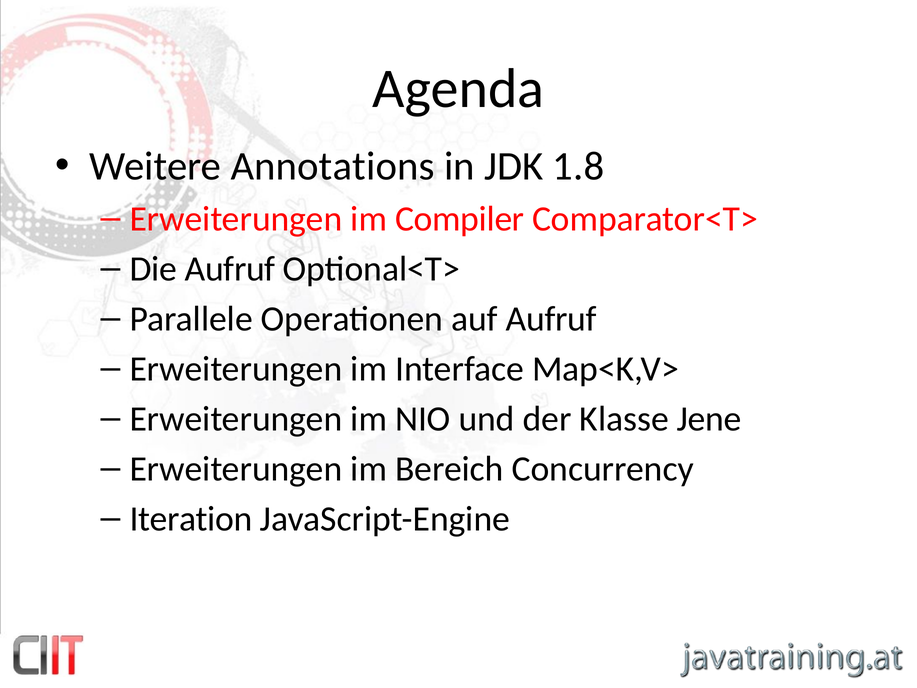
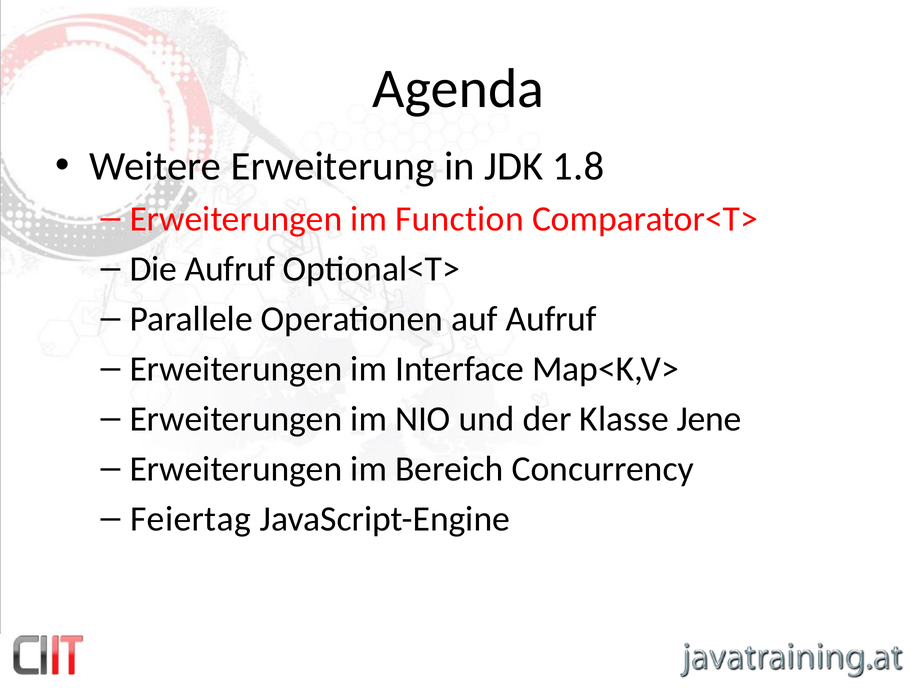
Annotations: Annotations -> Erweiterung
Compiler: Compiler -> Function
Iteration: Iteration -> Feiertag
